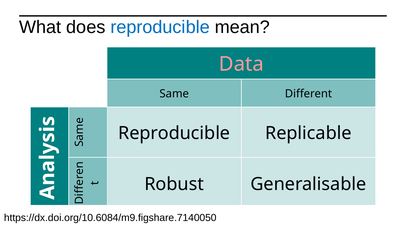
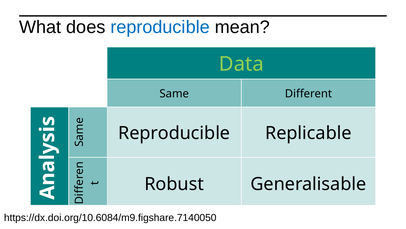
Data colour: pink -> light green
